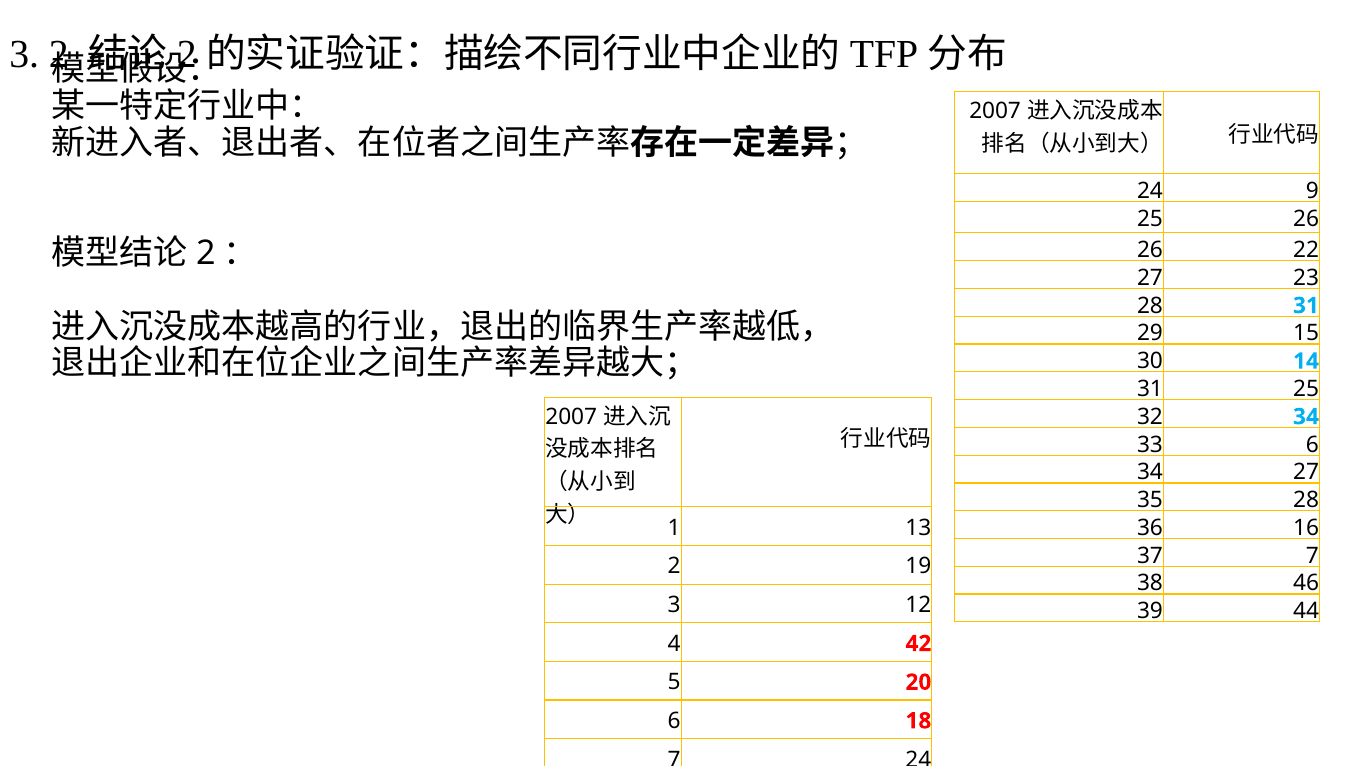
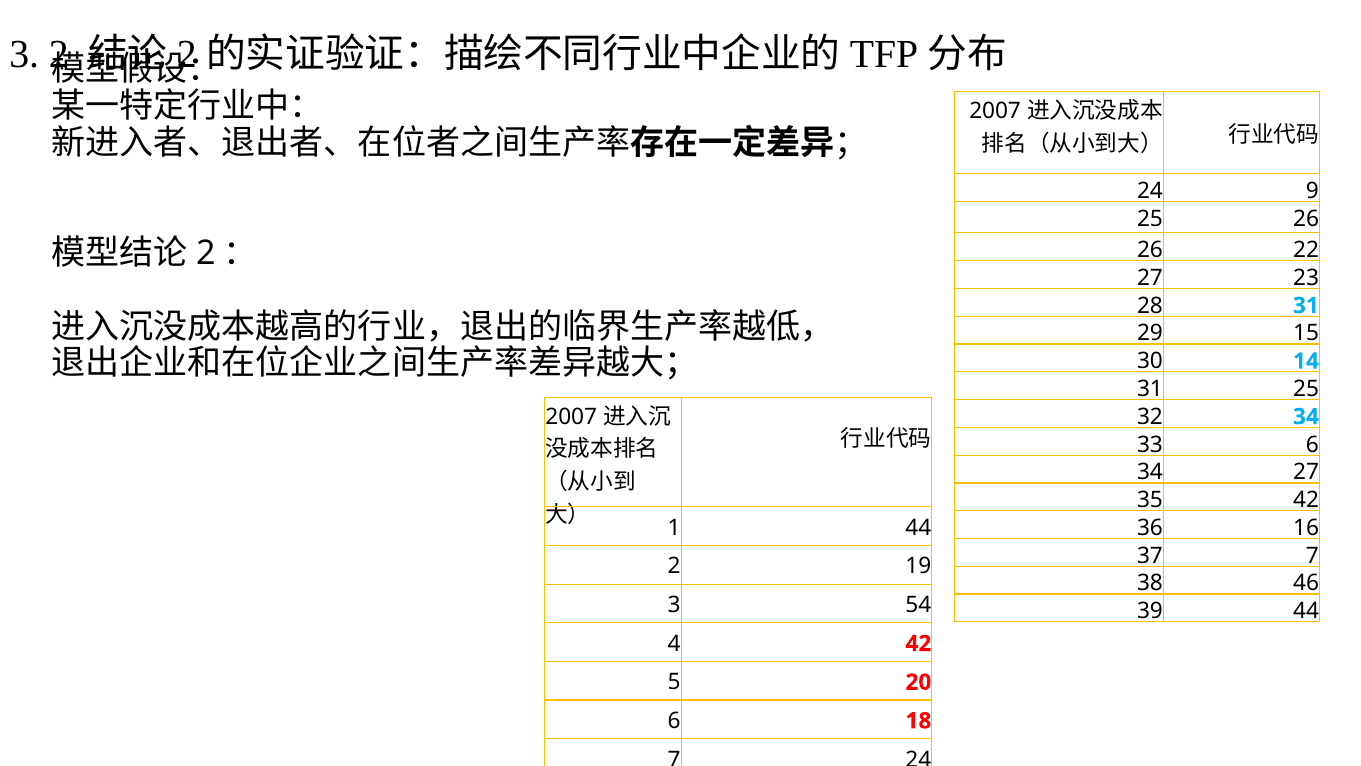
35 28: 28 -> 42
1 13: 13 -> 44
12: 12 -> 54
